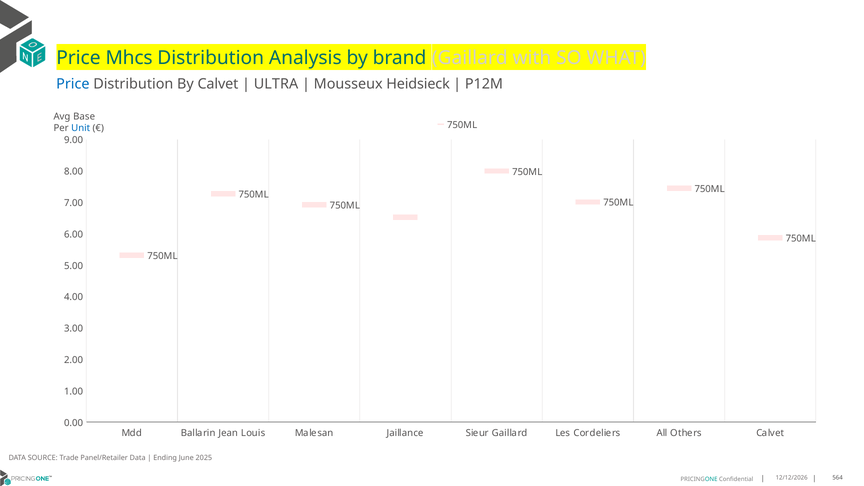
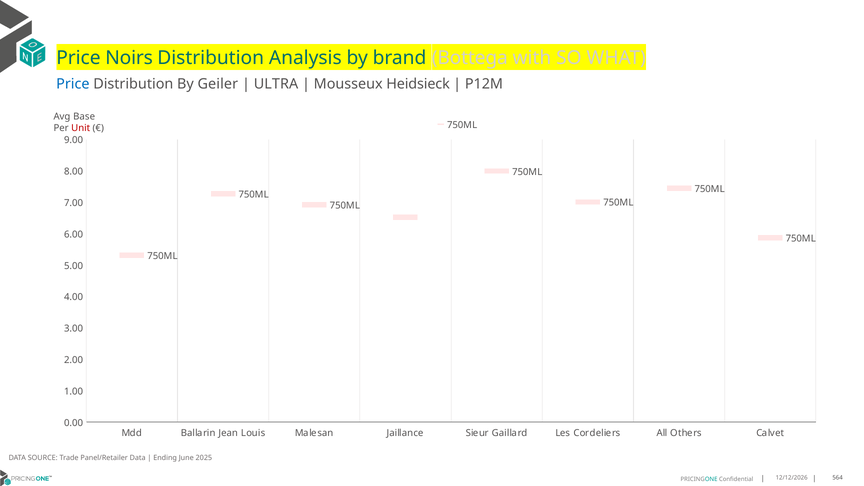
Mhcs: Mhcs -> Noirs
brand Gaillard: Gaillard -> Bottega
By Calvet: Calvet -> Geiler
Unit colour: blue -> red
